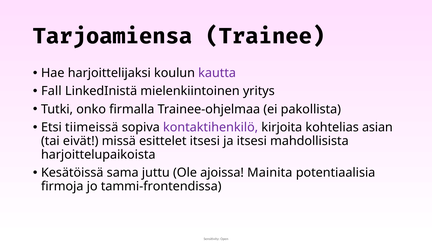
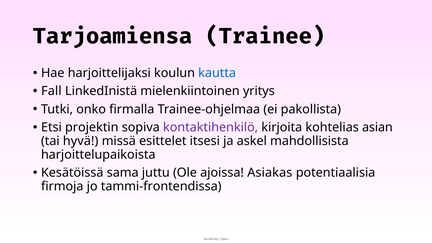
kautta colour: purple -> blue
tiimeissä: tiimeissä -> projektin
eivät: eivät -> hyvä
ja itsesi: itsesi -> askel
Mainita: Mainita -> Asiakas
